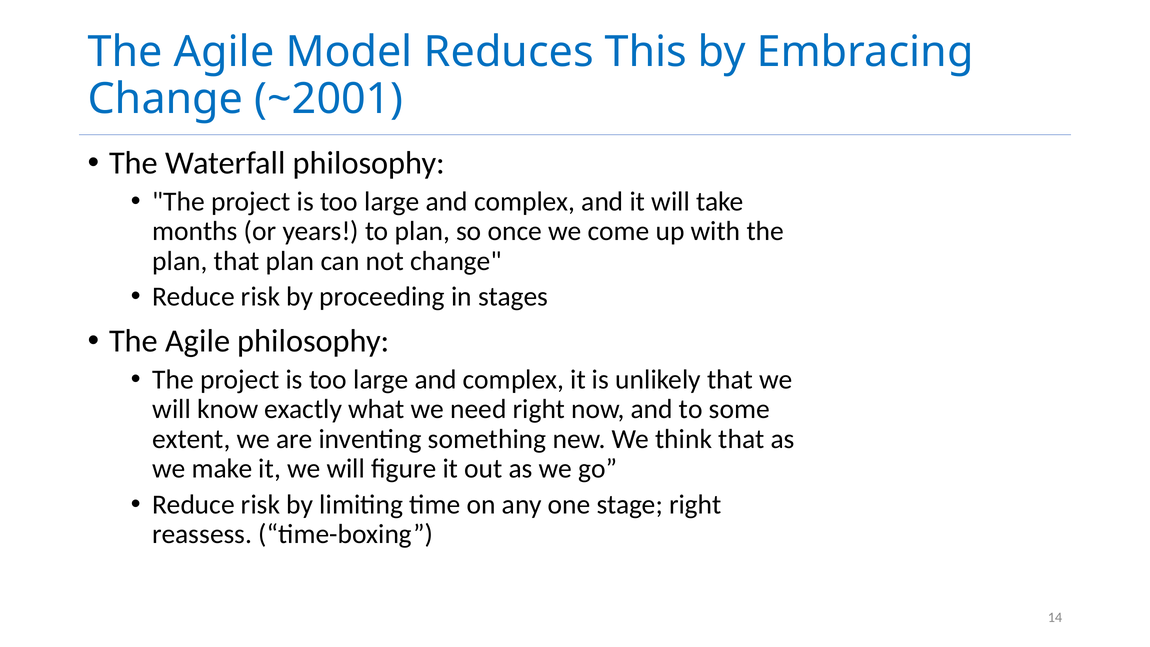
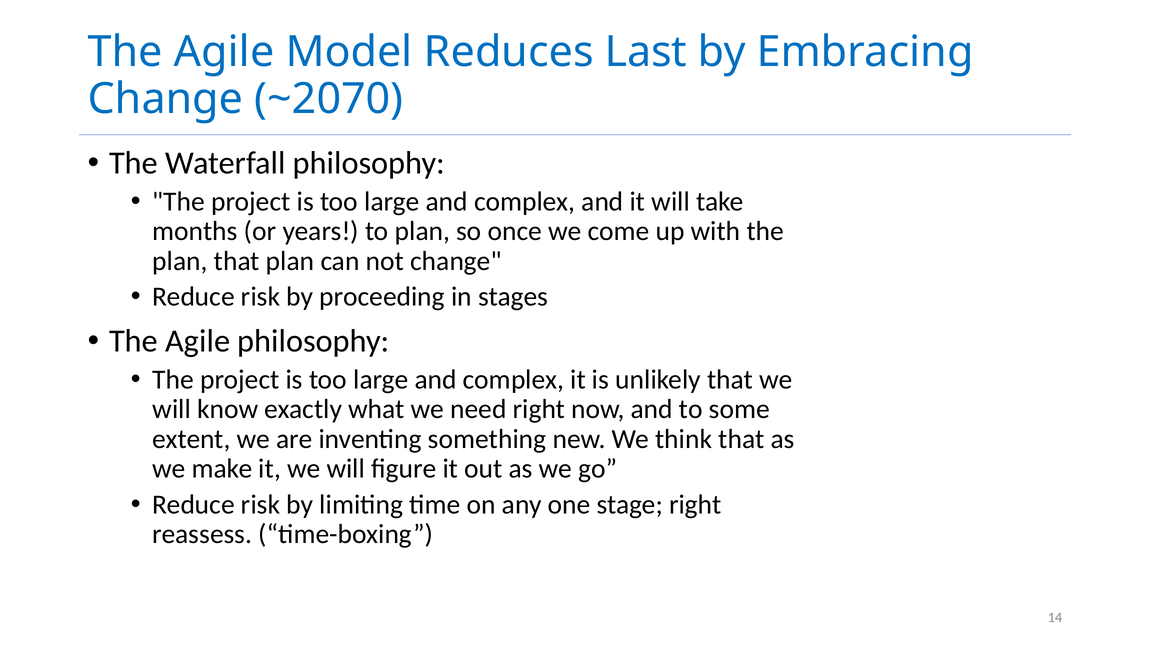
This: This -> Last
~2001: ~2001 -> ~2070
